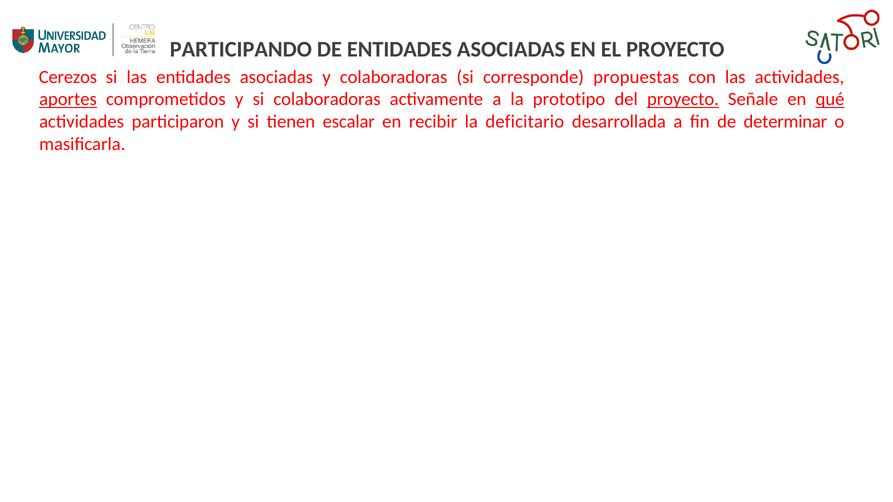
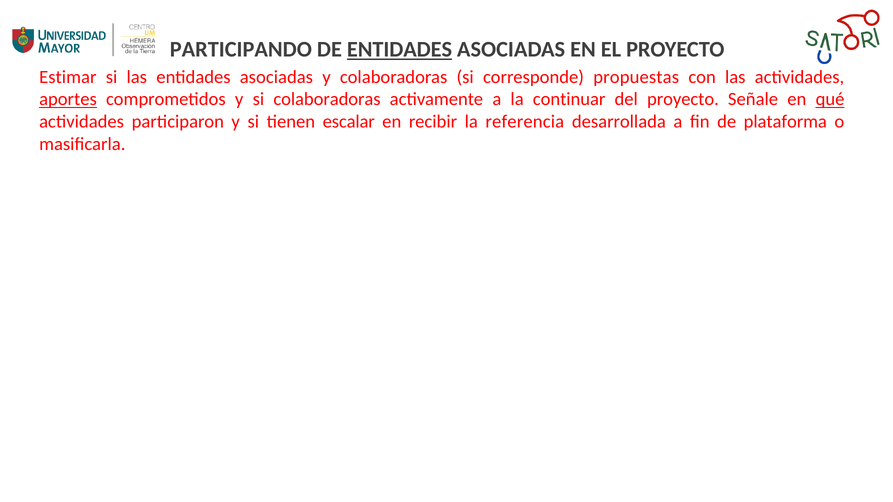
ENTIDADES at (400, 50) underline: none -> present
Cerezos: Cerezos -> Estimar
prototipo: prototipo -> continuar
proyecto at (683, 99) underline: present -> none
deficitario: deficitario -> referencia
determinar: determinar -> plataforma
